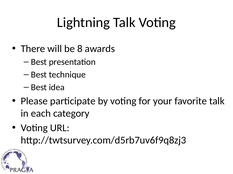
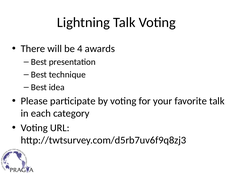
8: 8 -> 4
